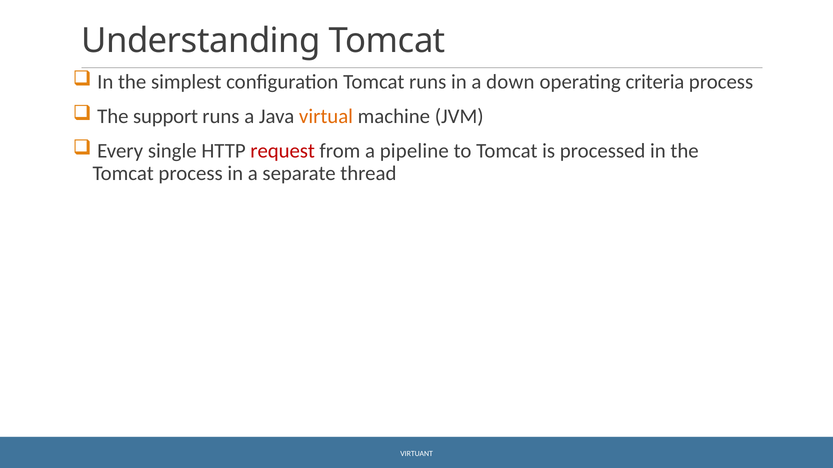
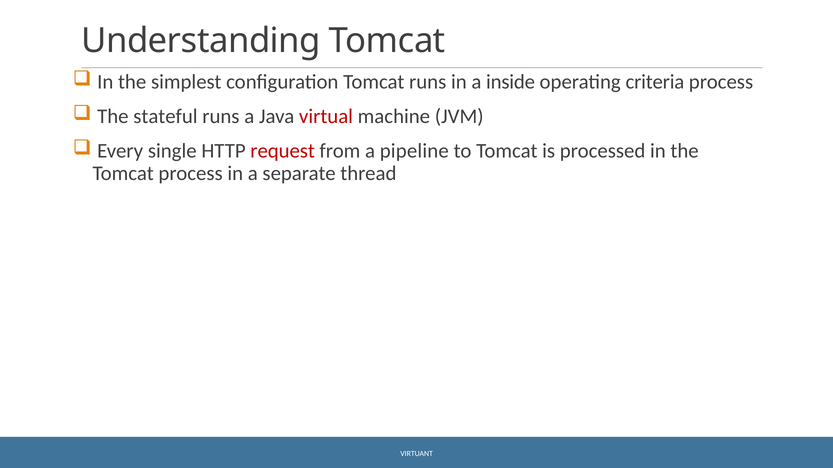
down: down -> inside
support: support -> stateful
virtual colour: orange -> red
